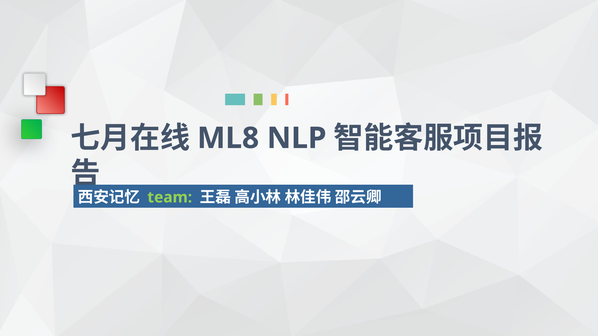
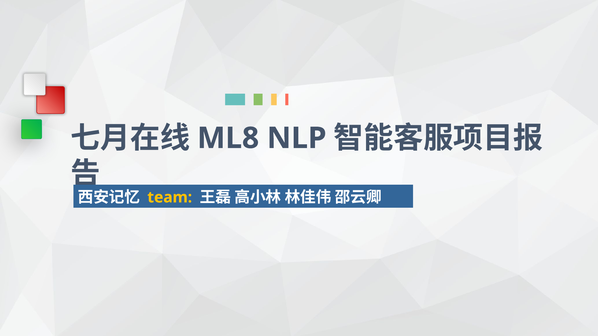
team colour: light green -> yellow
